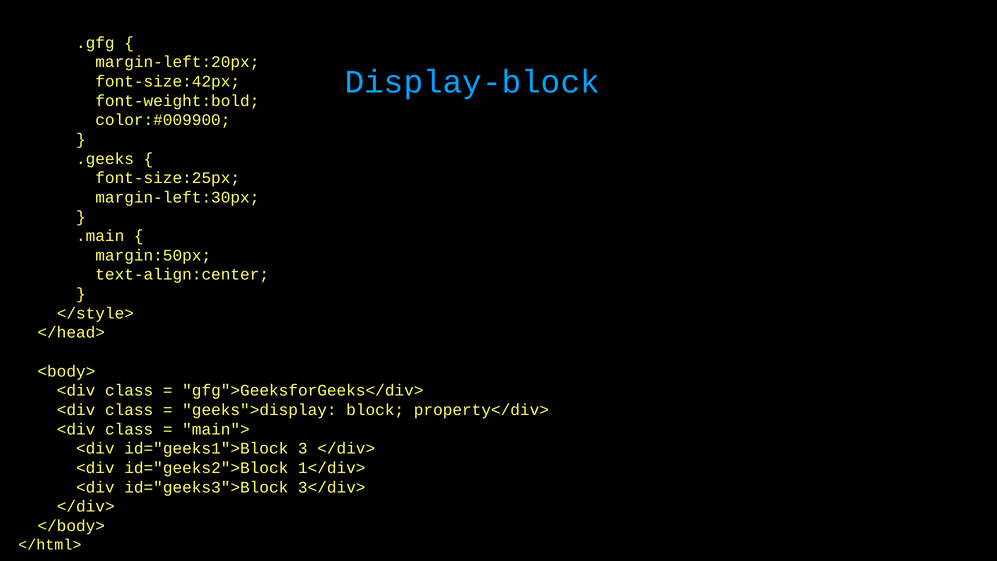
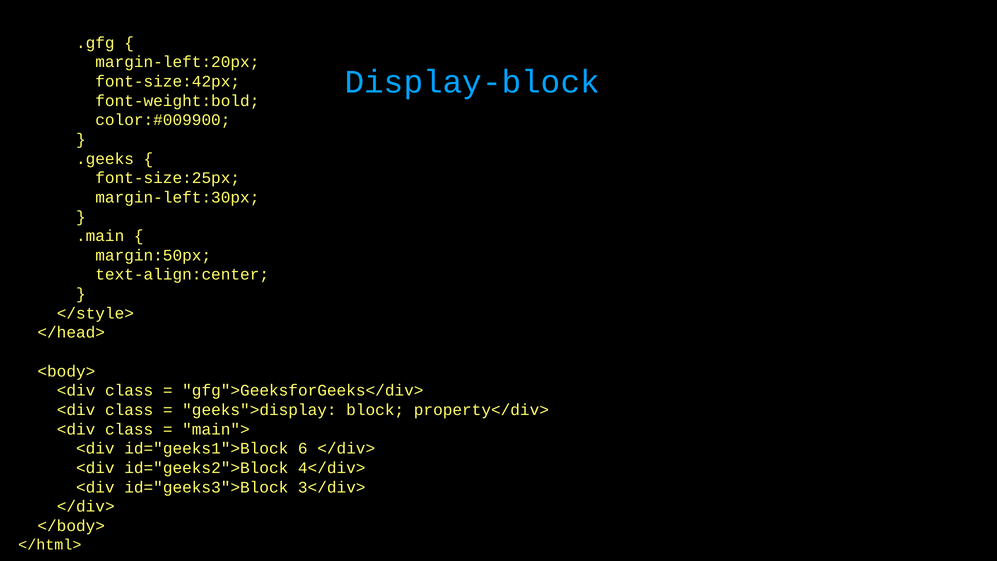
3: 3 -> 6
1</div>: 1</div> -> 4</div>
